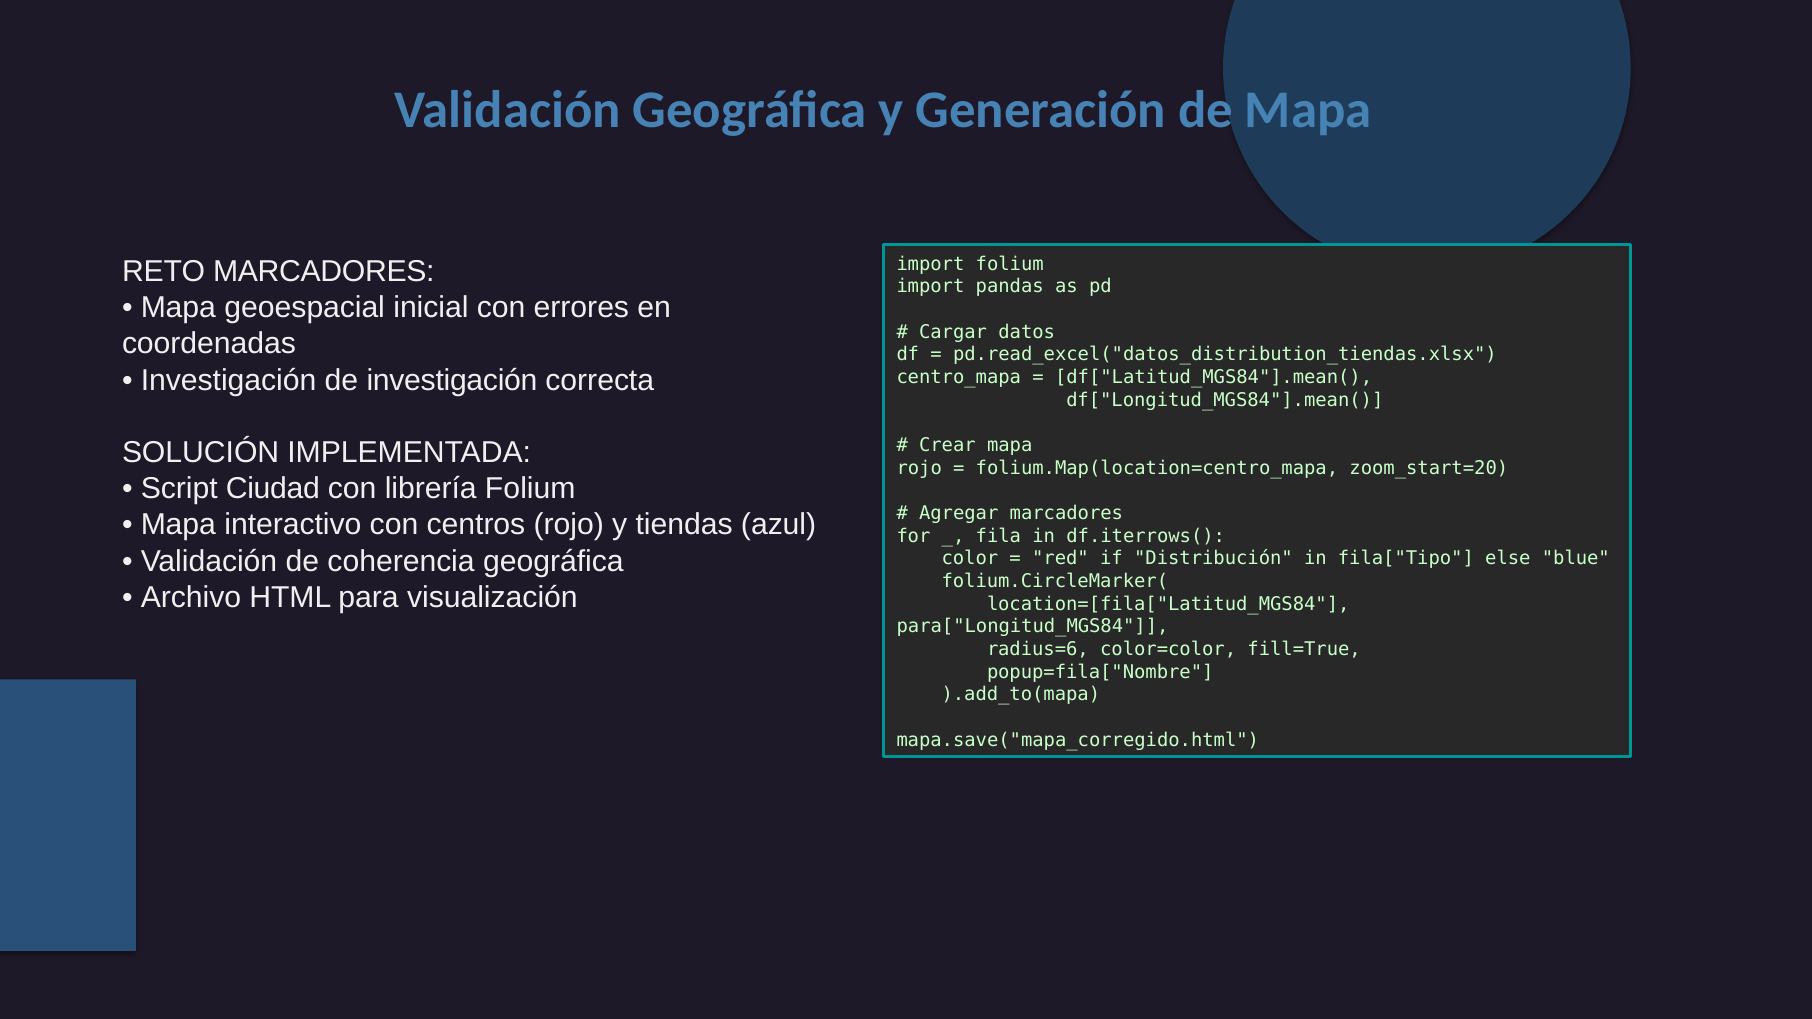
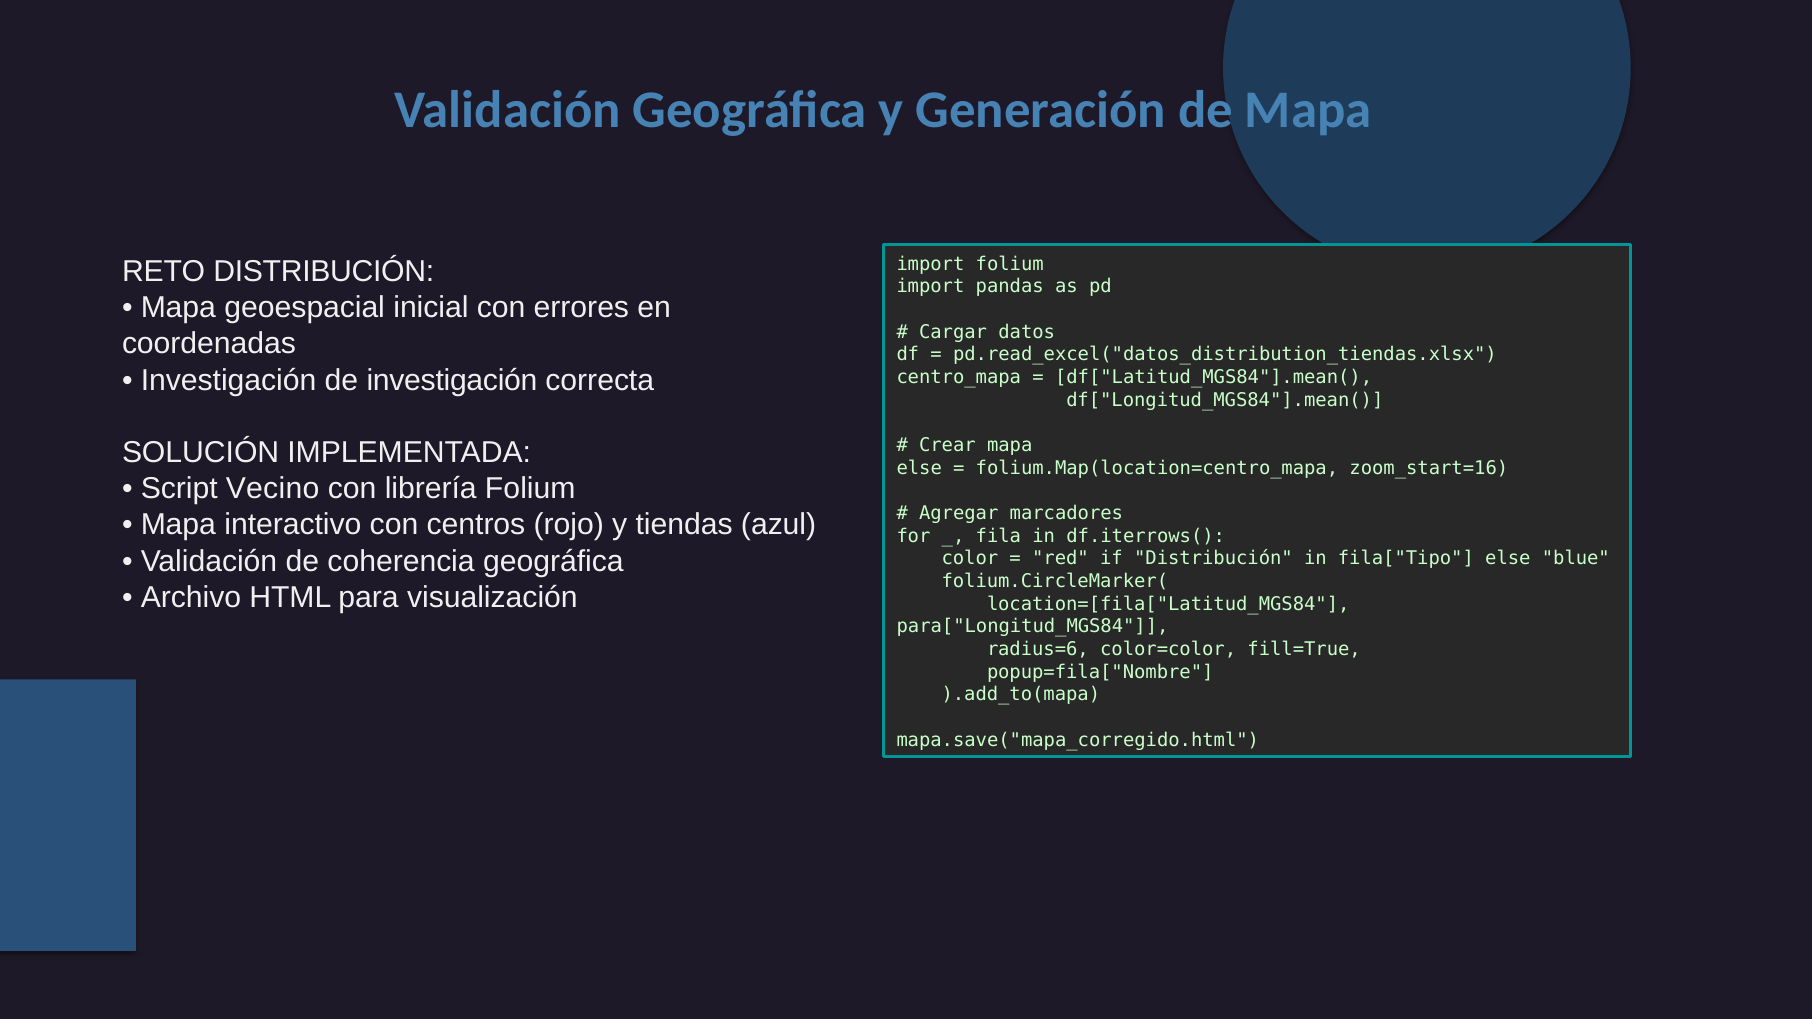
RETO MARCADORES: MARCADORES -> DISTRIBUCIÓN
rojo at (919, 468): rojo -> else
zoom_start=20: zoom_start=20 -> zoom_start=16
Ciudad: Ciudad -> Vecino
